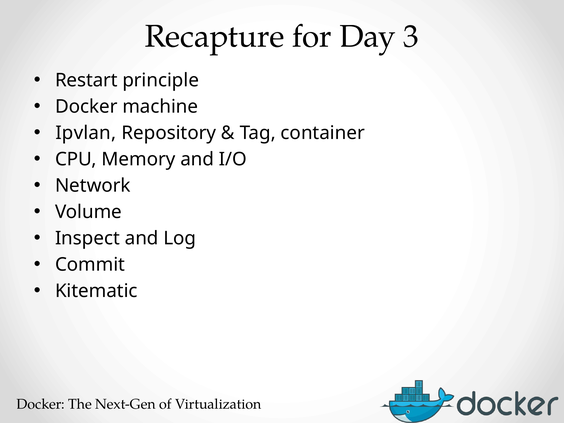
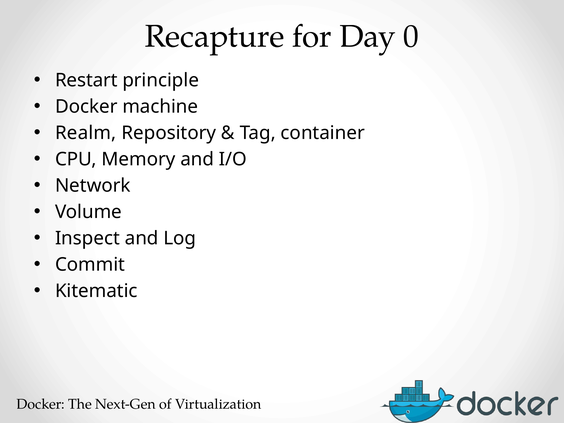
3: 3 -> 0
Ipvlan: Ipvlan -> Realm
